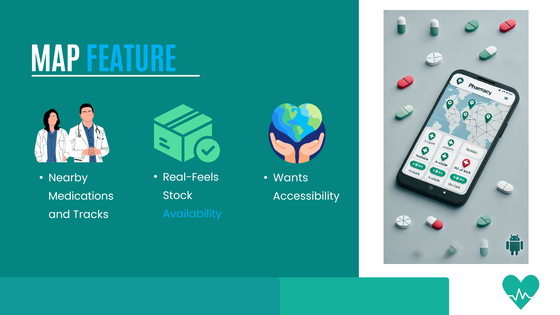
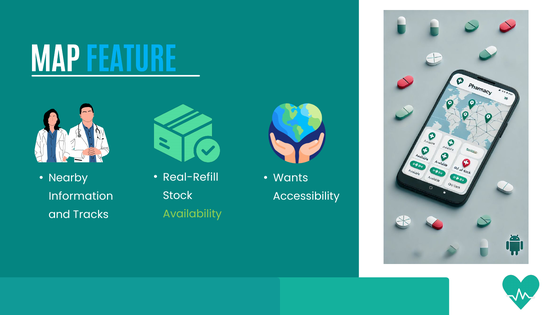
Real-Feels: Real-Feels -> Real-Refill
Medications: Medications -> Information
Availability colour: light blue -> light green
